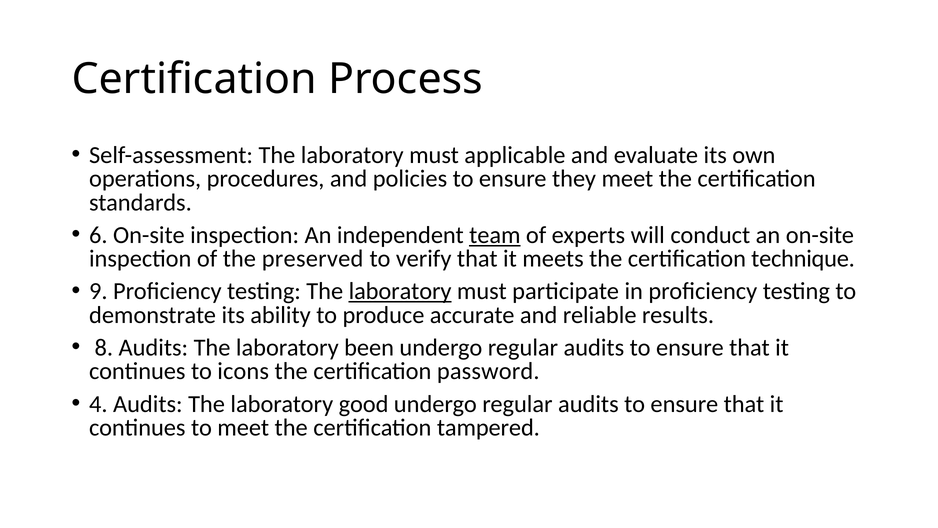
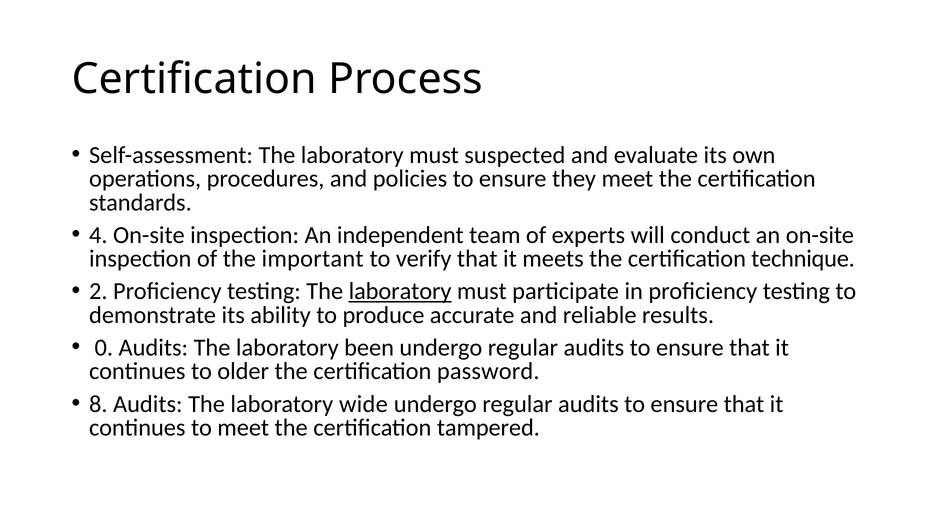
applicable: applicable -> suspected
6: 6 -> 4
team underline: present -> none
preserved: preserved -> important
9: 9 -> 2
8: 8 -> 0
icons: icons -> older
4: 4 -> 8
good: good -> wide
